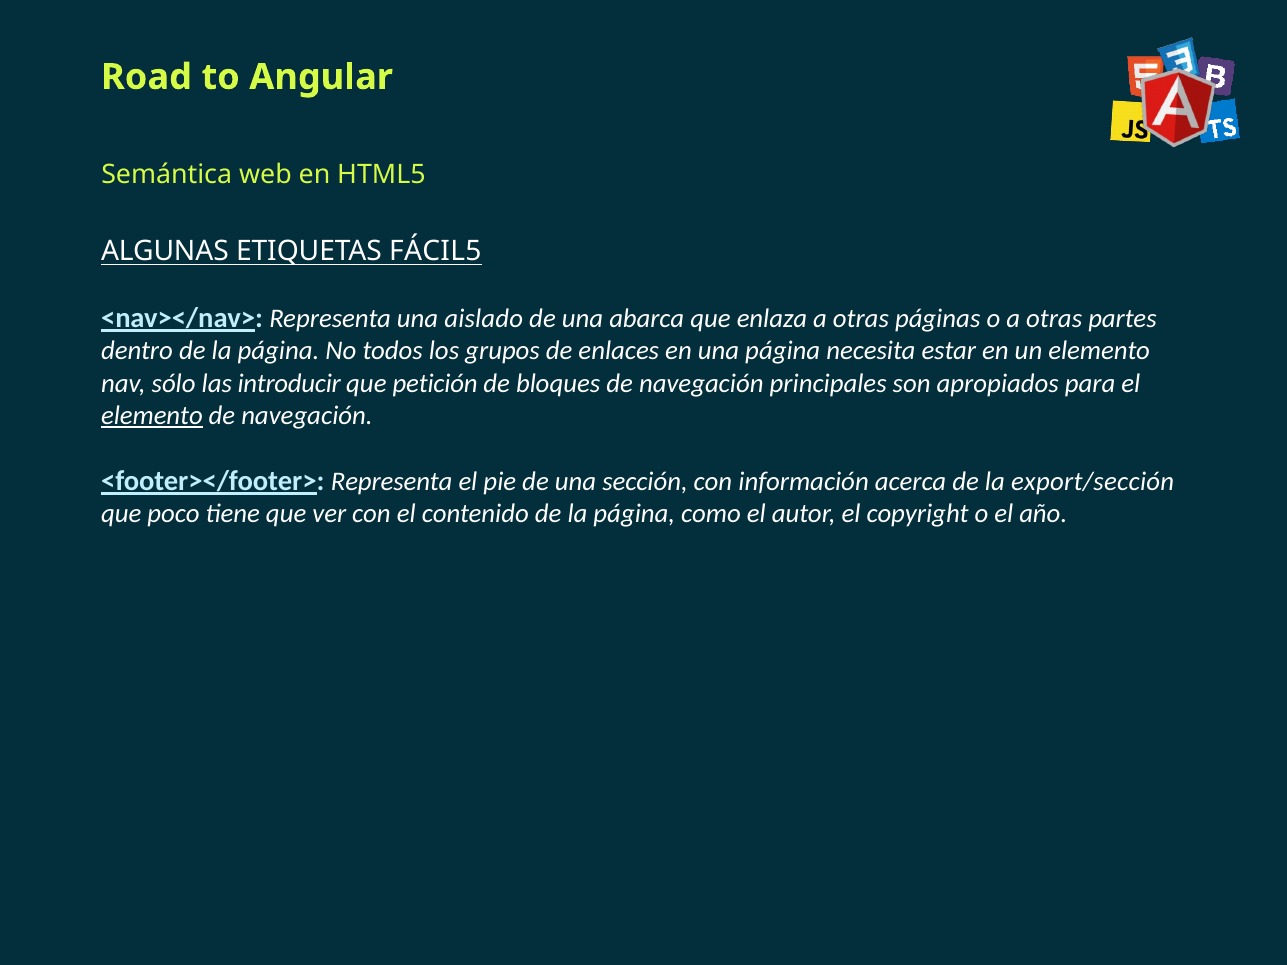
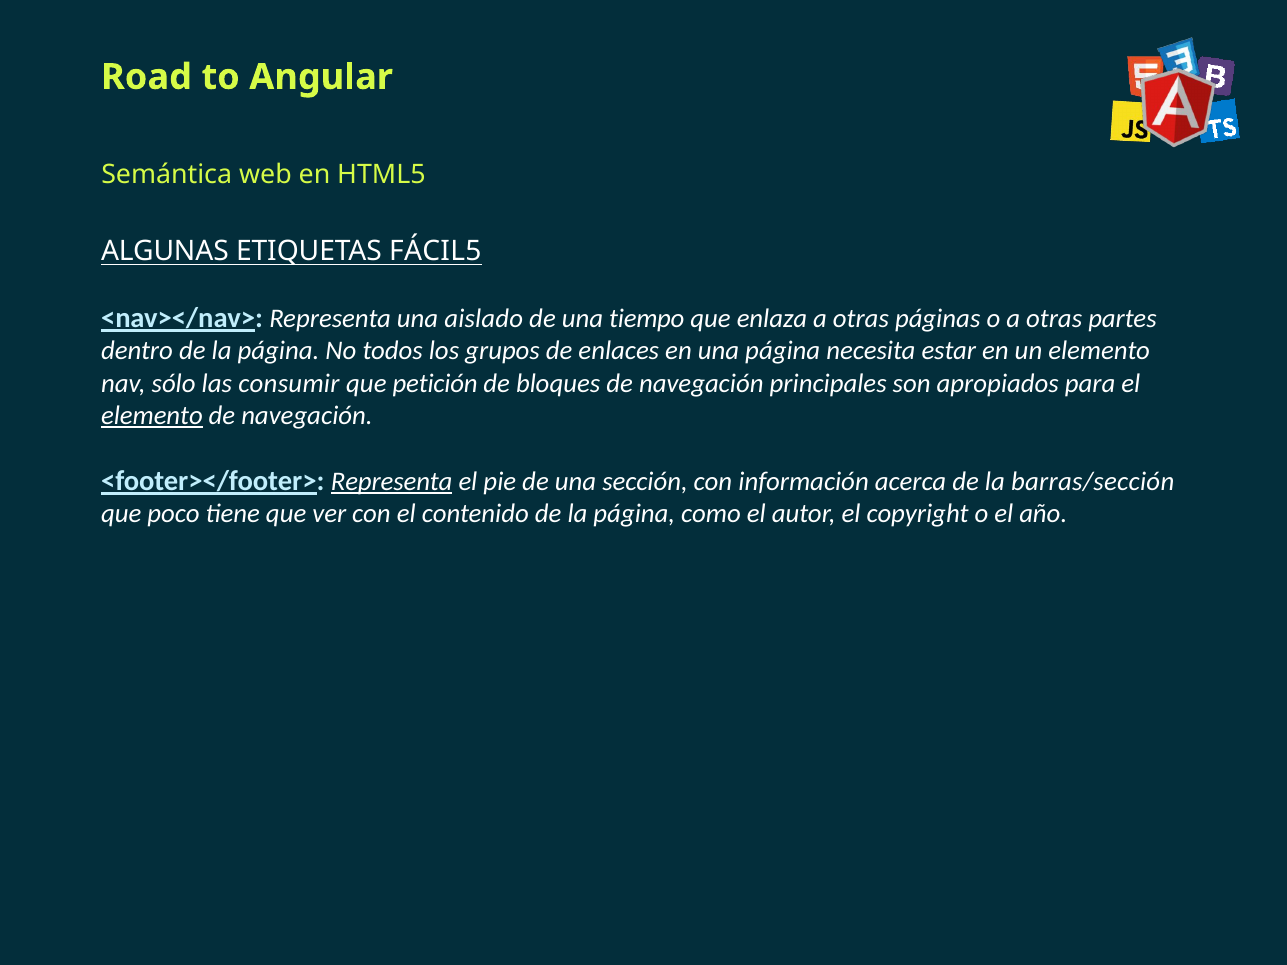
abarca: abarca -> tiempo
introducir: introducir -> consumir
Representa at (392, 482) underline: none -> present
export/sección: export/sección -> barras/sección
